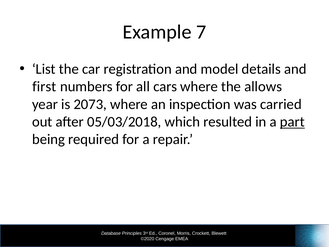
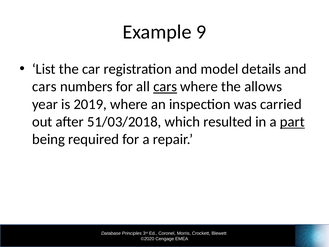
7: 7 -> 9
first at (44, 87): first -> cars
cars at (165, 87) underline: none -> present
2073: 2073 -> 2019
05/03/2018: 05/03/2018 -> 51/03/2018
